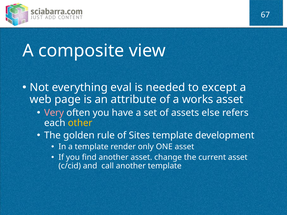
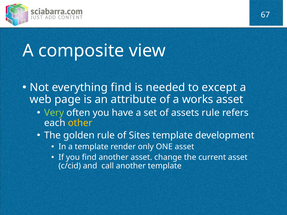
everything eval: eval -> find
Very colour: pink -> light green
assets else: else -> rule
